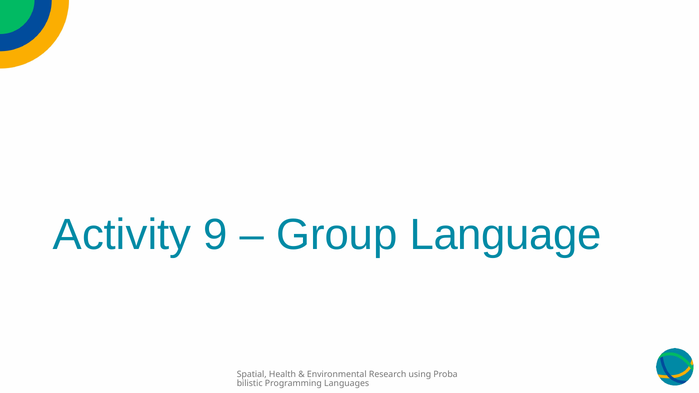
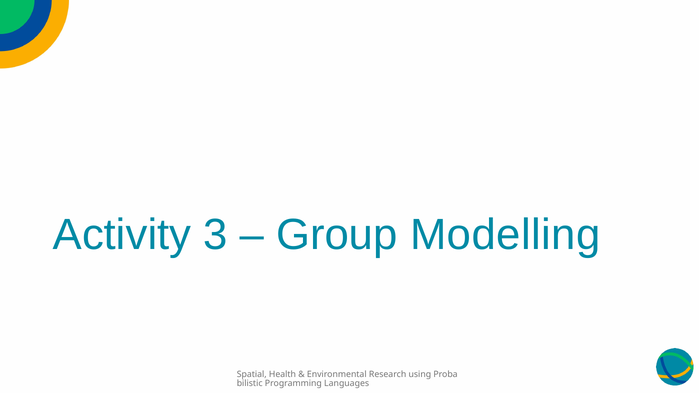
9: 9 -> 3
Language: Language -> Modelling
